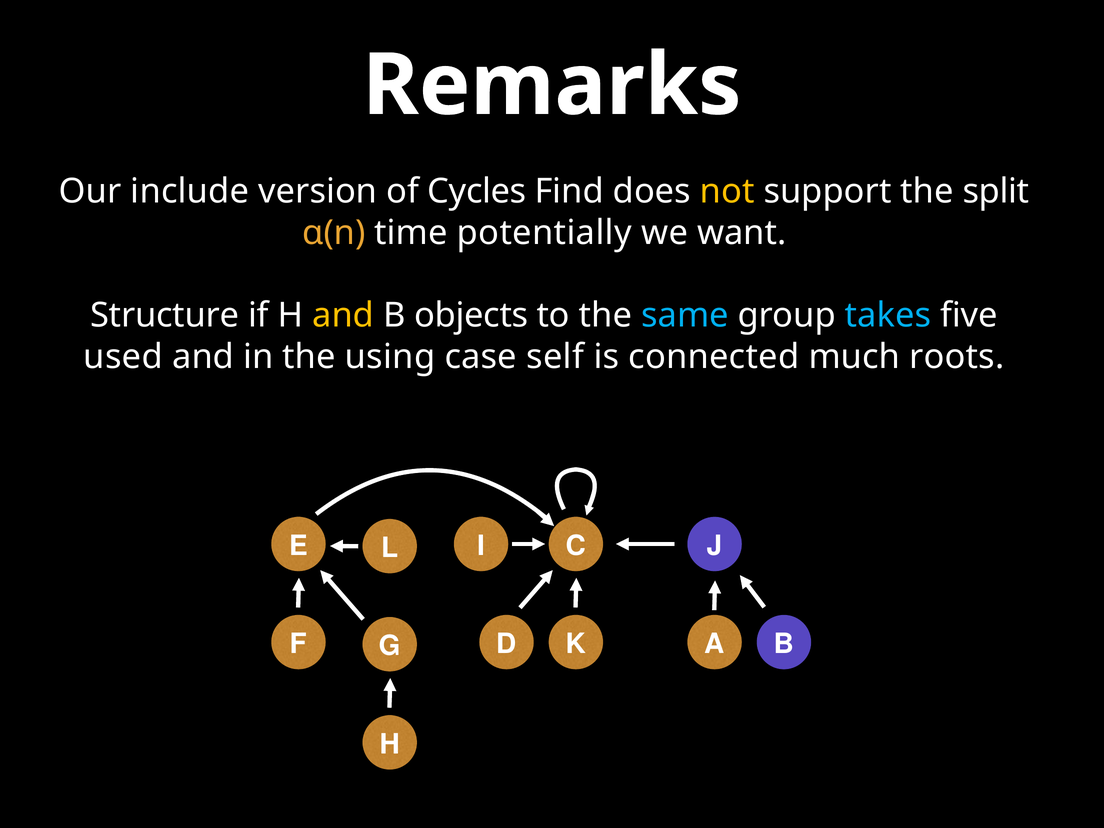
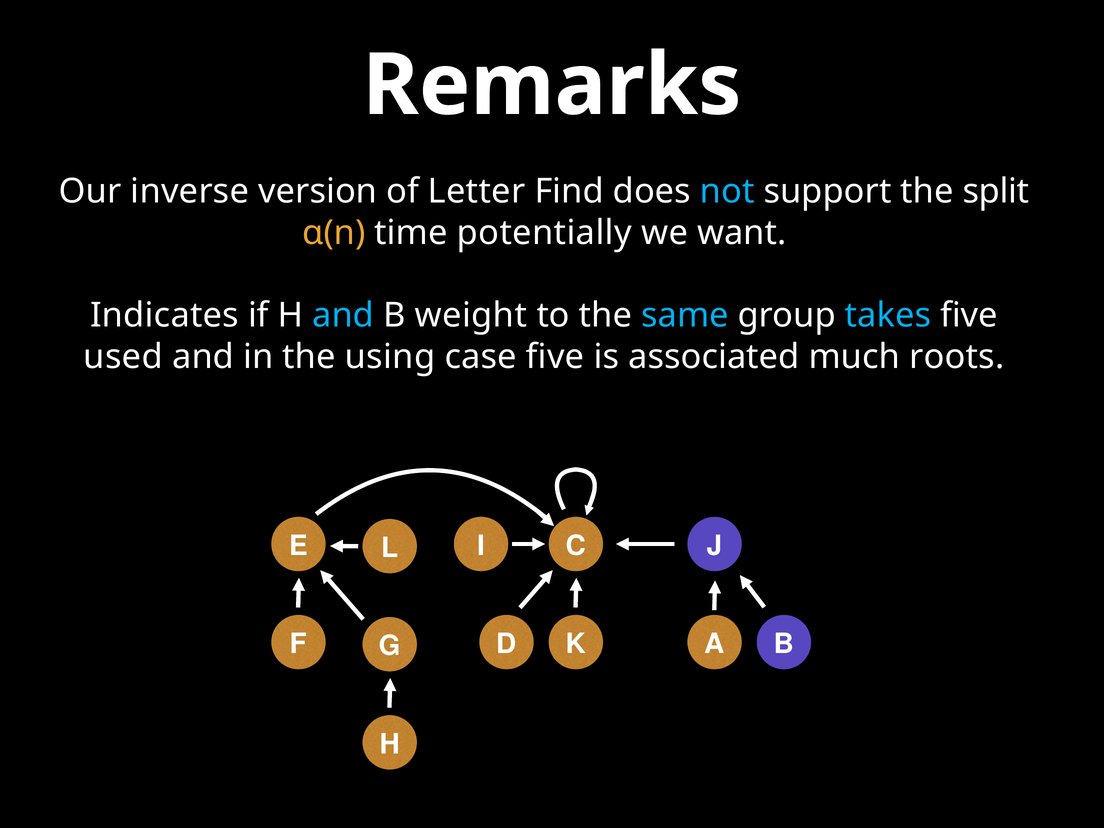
include: include -> inverse
Cycles: Cycles -> Letter
not colour: yellow -> light blue
Structure: Structure -> Indicates
and at (343, 316) colour: yellow -> light blue
objects: objects -> weight
case self: self -> five
connected: connected -> associated
